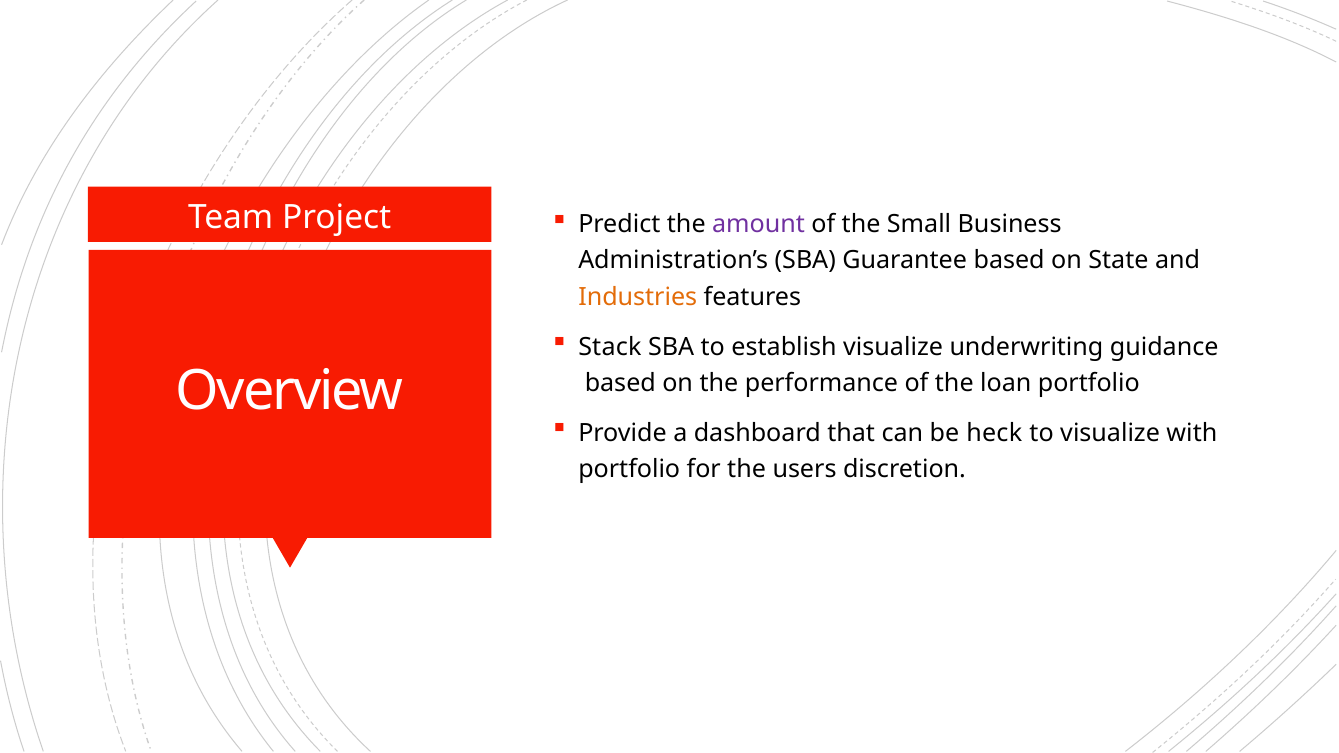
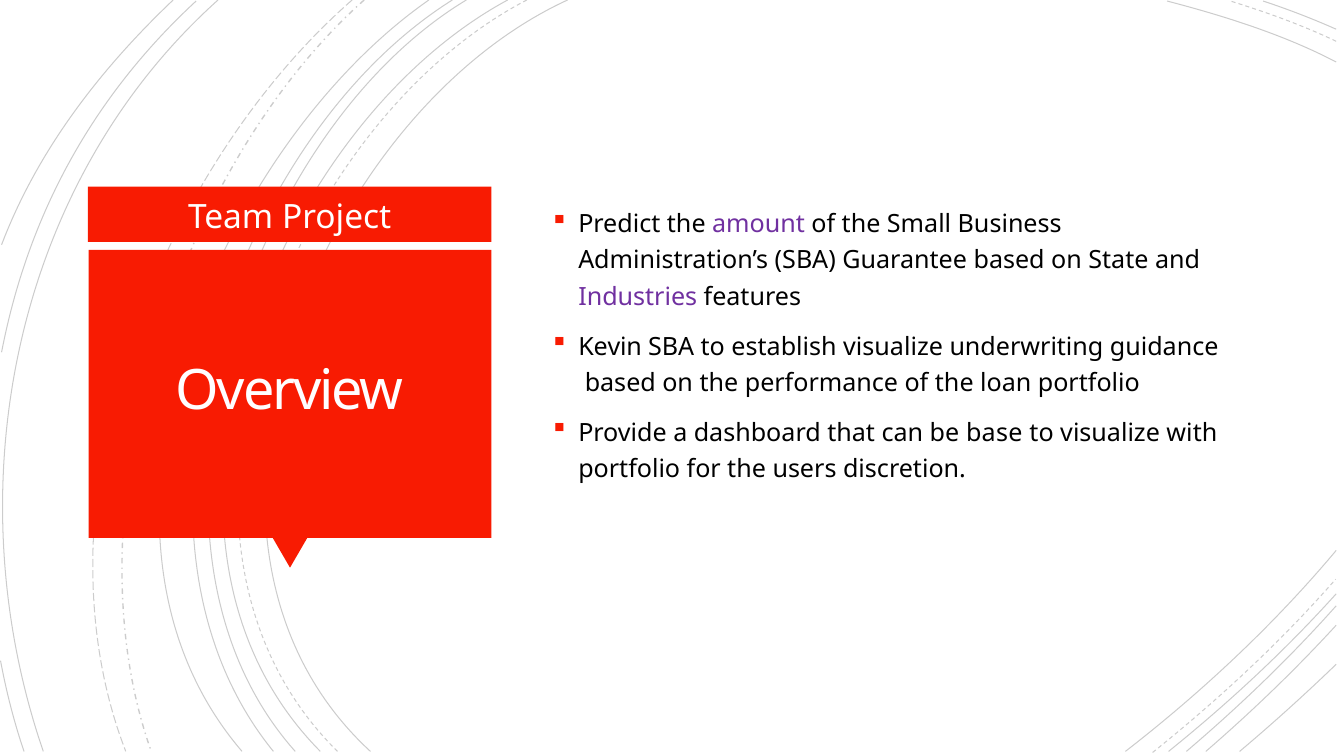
Industries colour: orange -> purple
Stack: Stack -> Kevin
heck: heck -> base
